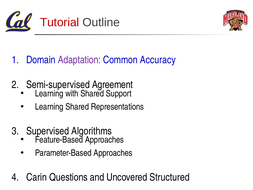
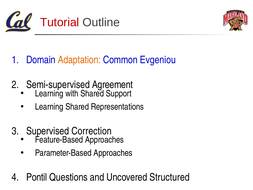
Adaptation colour: purple -> orange
Accuracy: Accuracy -> Evgeniou
Algorithms: Algorithms -> Correction
Carin: Carin -> Pontil
